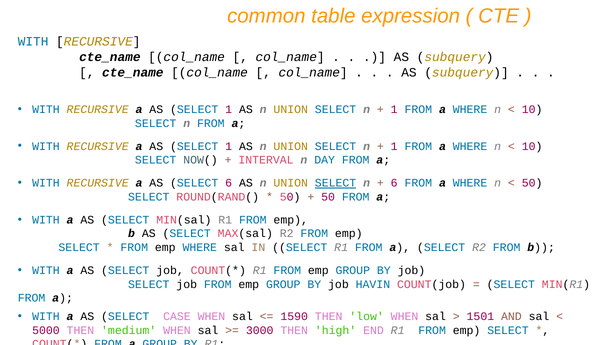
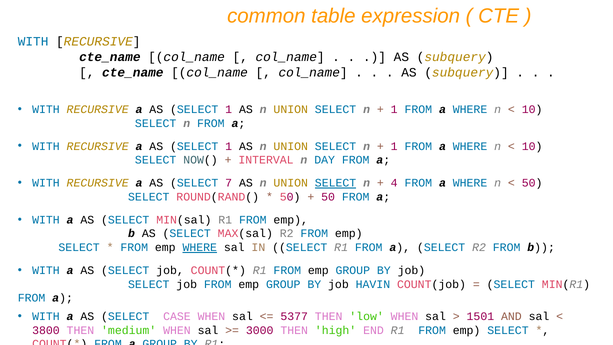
SELECT 6: 6 -> 7
6 at (394, 183): 6 -> 4
WHERE at (200, 247) underline: none -> present
1590: 1590 -> 5377
5000: 5000 -> 3800
